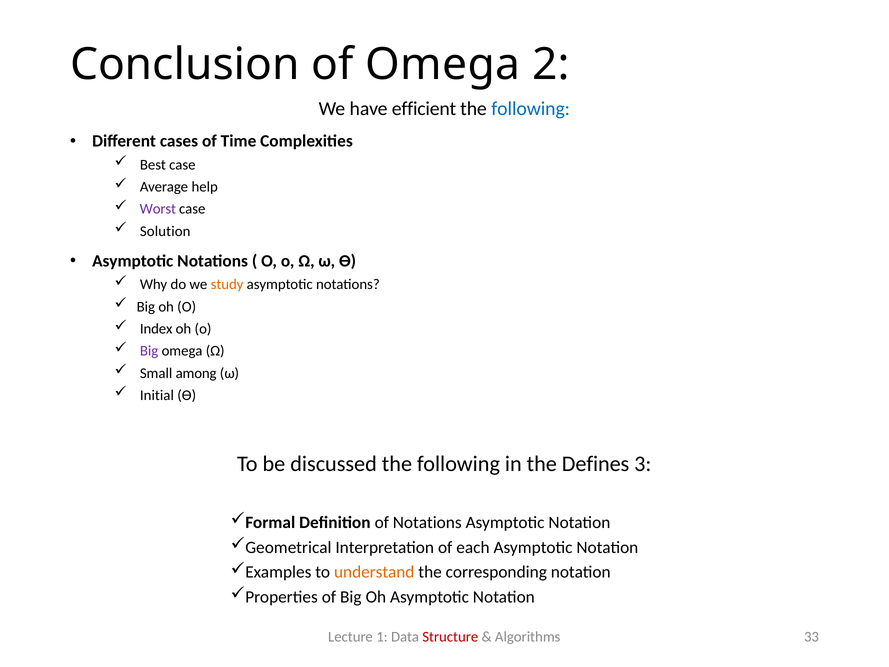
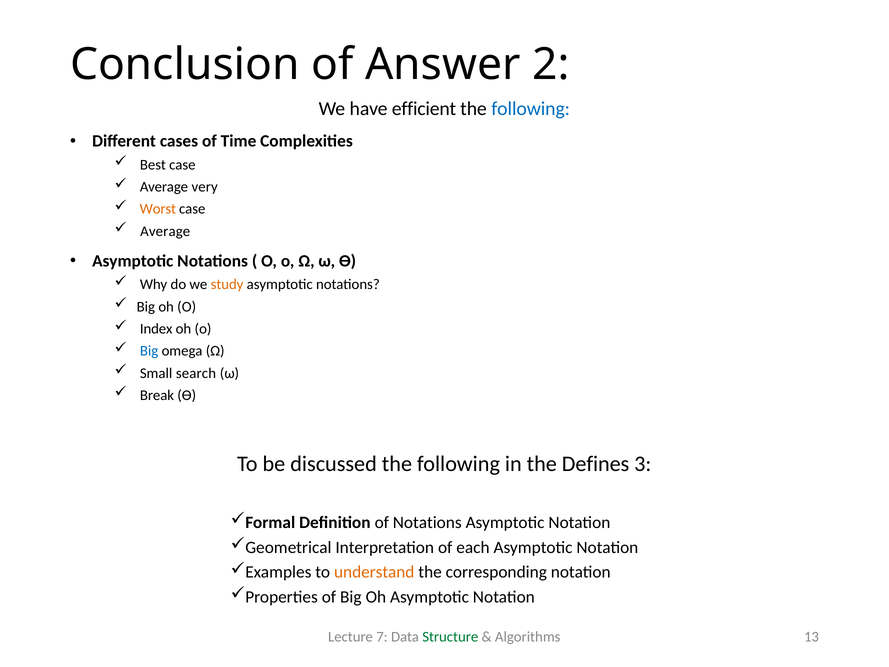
of Omega: Omega -> Answer
help: help -> very
Worst colour: purple -> orange
Solution at (165, 231): Solution -> Average
Big at (149, 351) colour: purple -> blue
among: among -> search
Initial: Initial -> Break
1: 1 -> 7
Structure colour: red -> green
33: 33 -> 13
